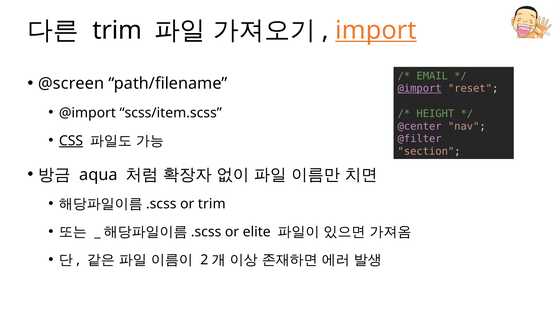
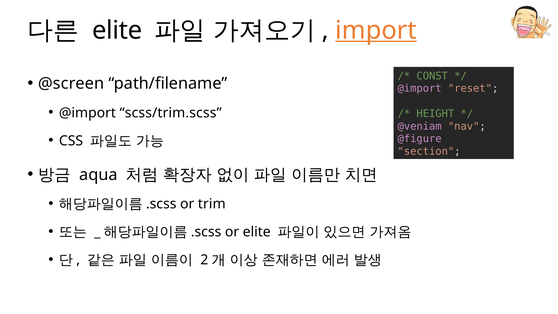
trim at (117, 30): trim -> elite
EMAIL: EMAIL -> CONST
@import at (420, 89) underline: present -> none
scss/item.scss: scss/item.scss -> scss/trim.scss
@center: @center -> @veniam
CSS underline: present -> none
@filter: @filter -> @figure
